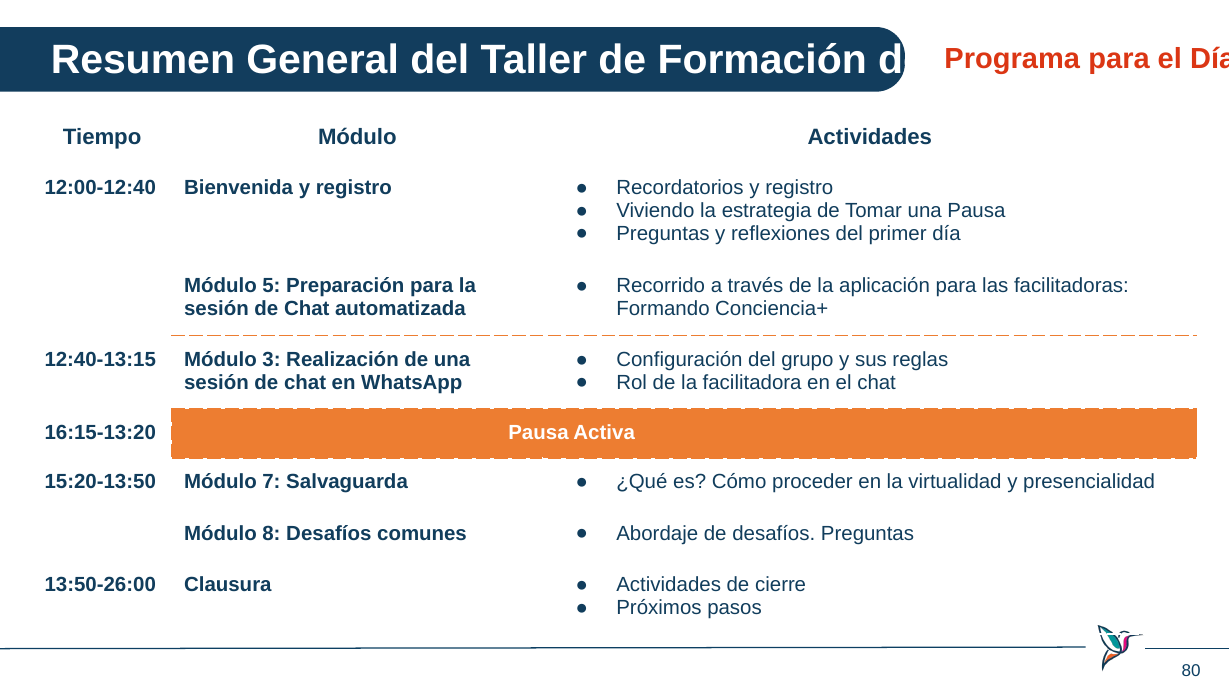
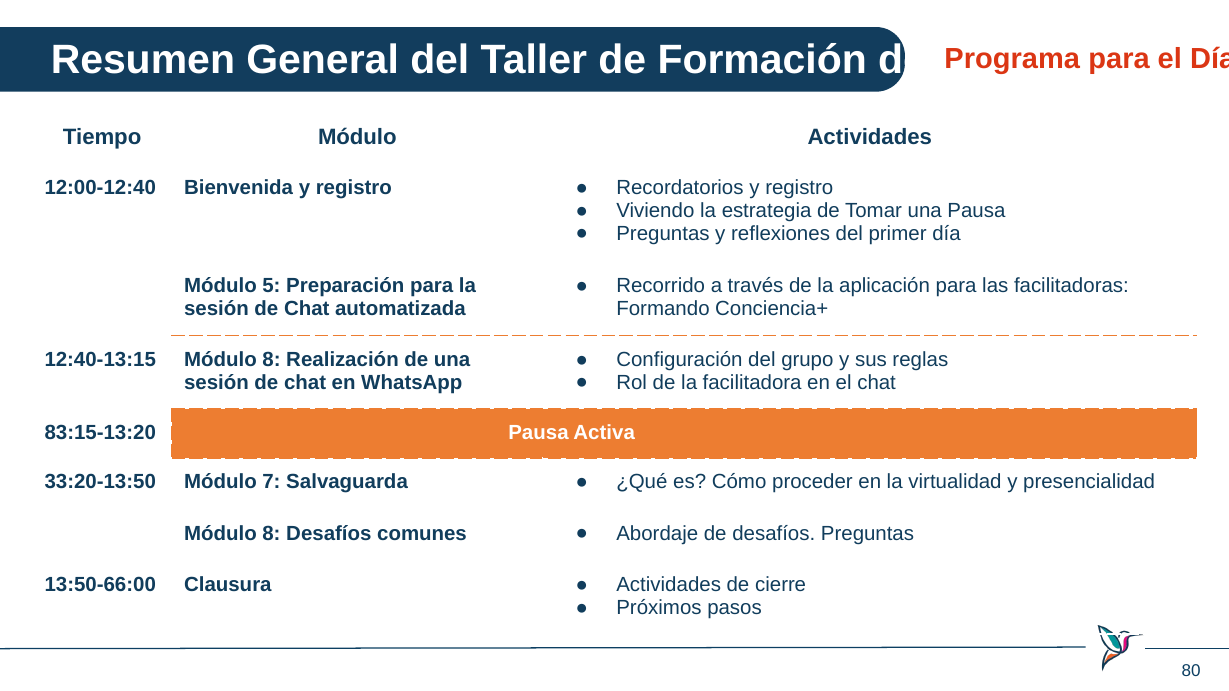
12:40-13:15 Módulo 3: 3 -> 8
16:15-13:20: 16:15-13:20 -> 83:15-13:20
15:20-13:50: 15:20-13:50 -> 33:20-13:50
13:50-26:00: 13:50-26:00 -> 13:50-66:00
